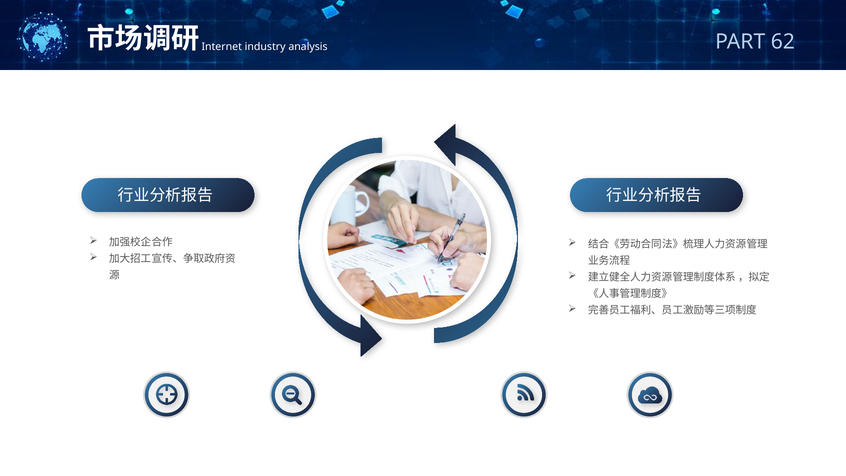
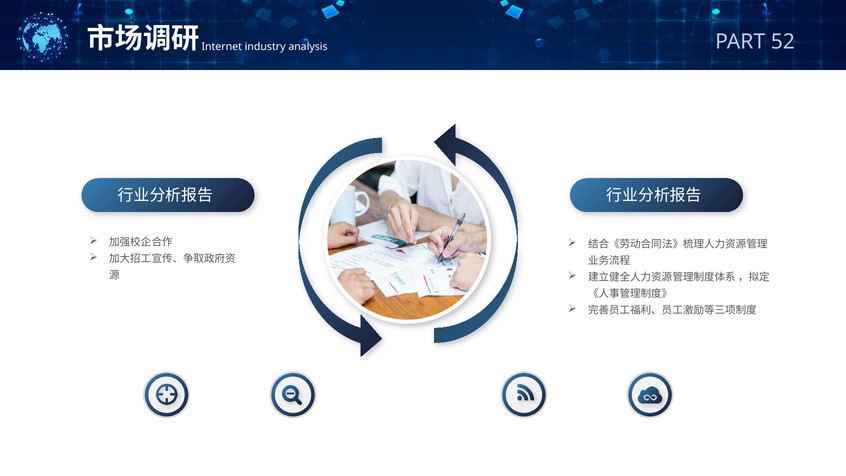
62: 62 -> 52
